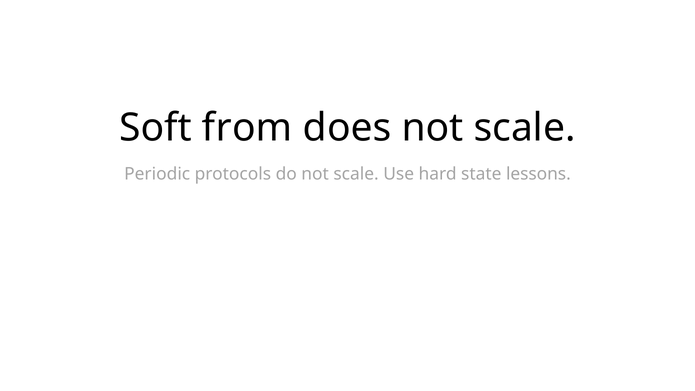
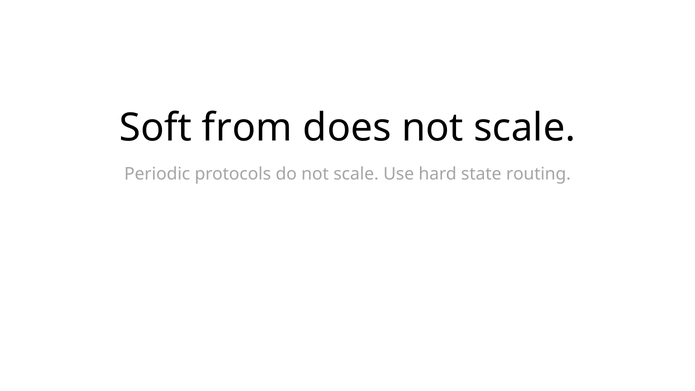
lessons: lessons -> routing
